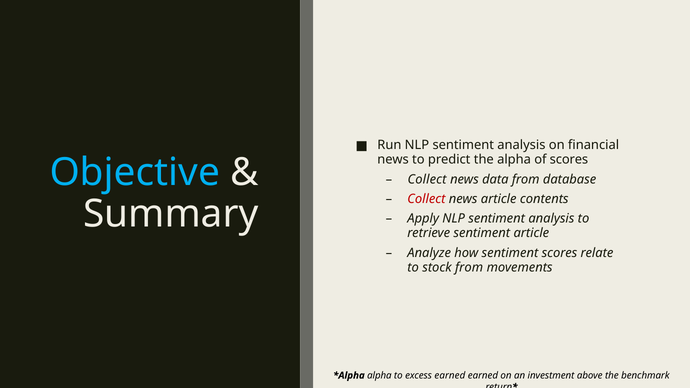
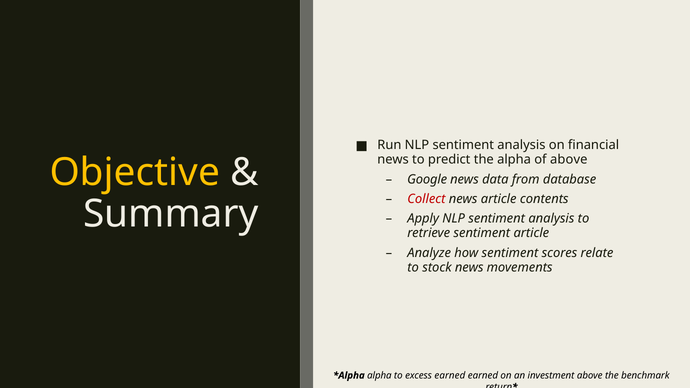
of scores: scores -> above
Objective colour: light blue -> yellow
Collect at (427, 179): Collect -> Google
stock from: from -> news
